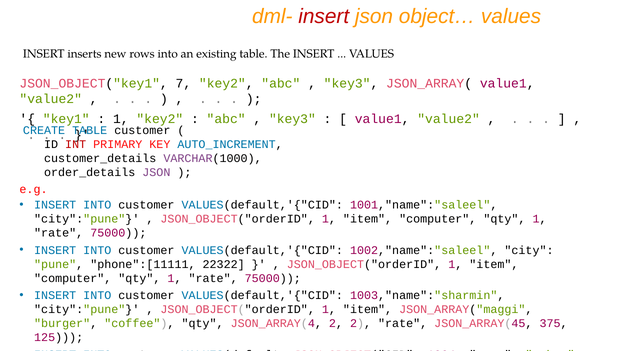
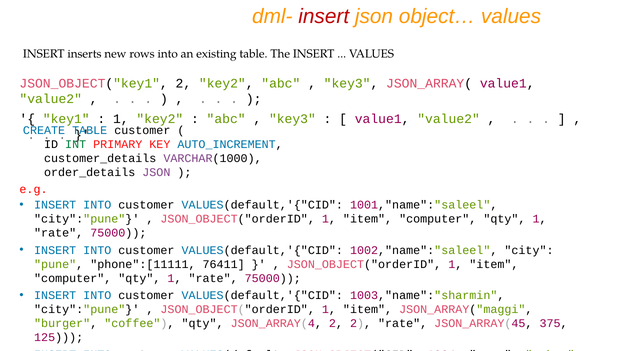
JSON_OBJECT("key1 7: 7 -> 2
INT colour: red -> green
22322: 22322 -> 76411
